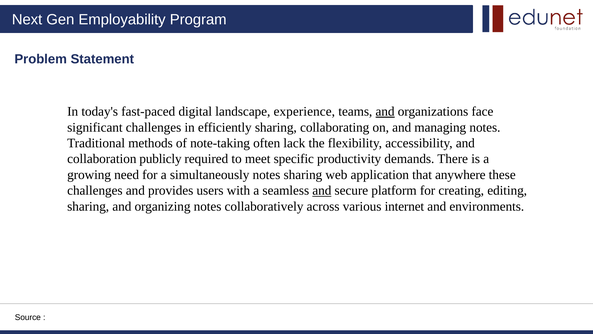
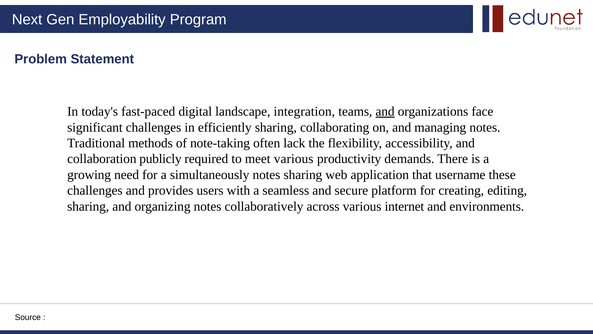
experience: experience -> integration
meet specific: specific -> various
anywhere: anywhere -> username
and at (322, 190) underline: present -> none
